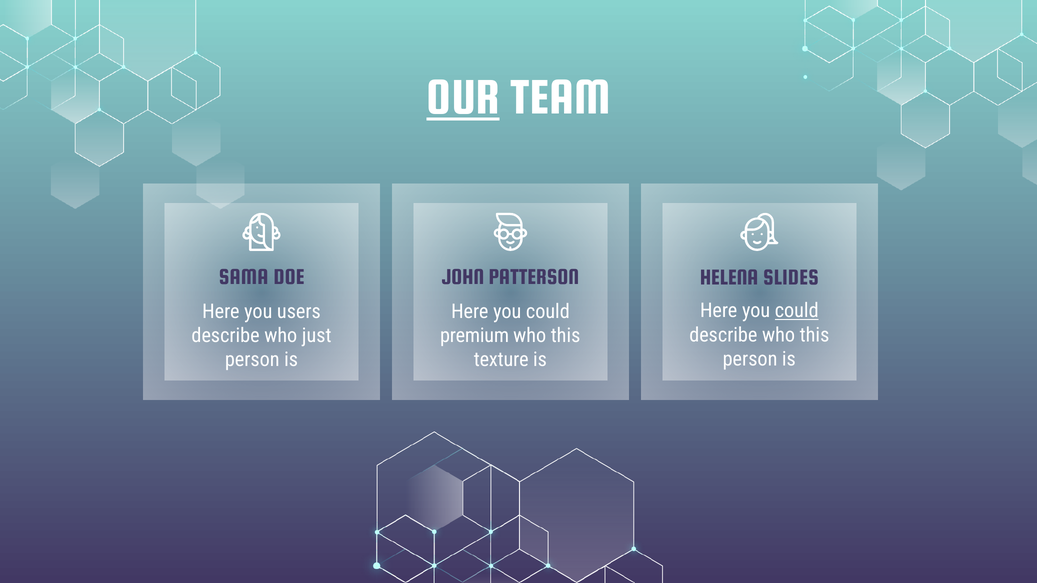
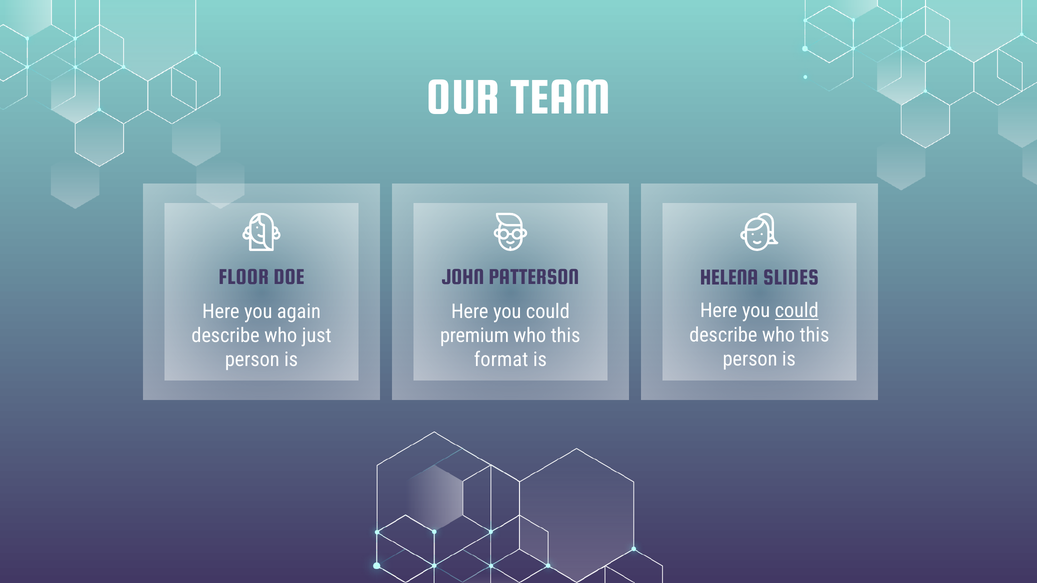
OUR underline: present -> none
SAMA: SAMA -> FLOOR
users: users -> again
texture: texture -> format
